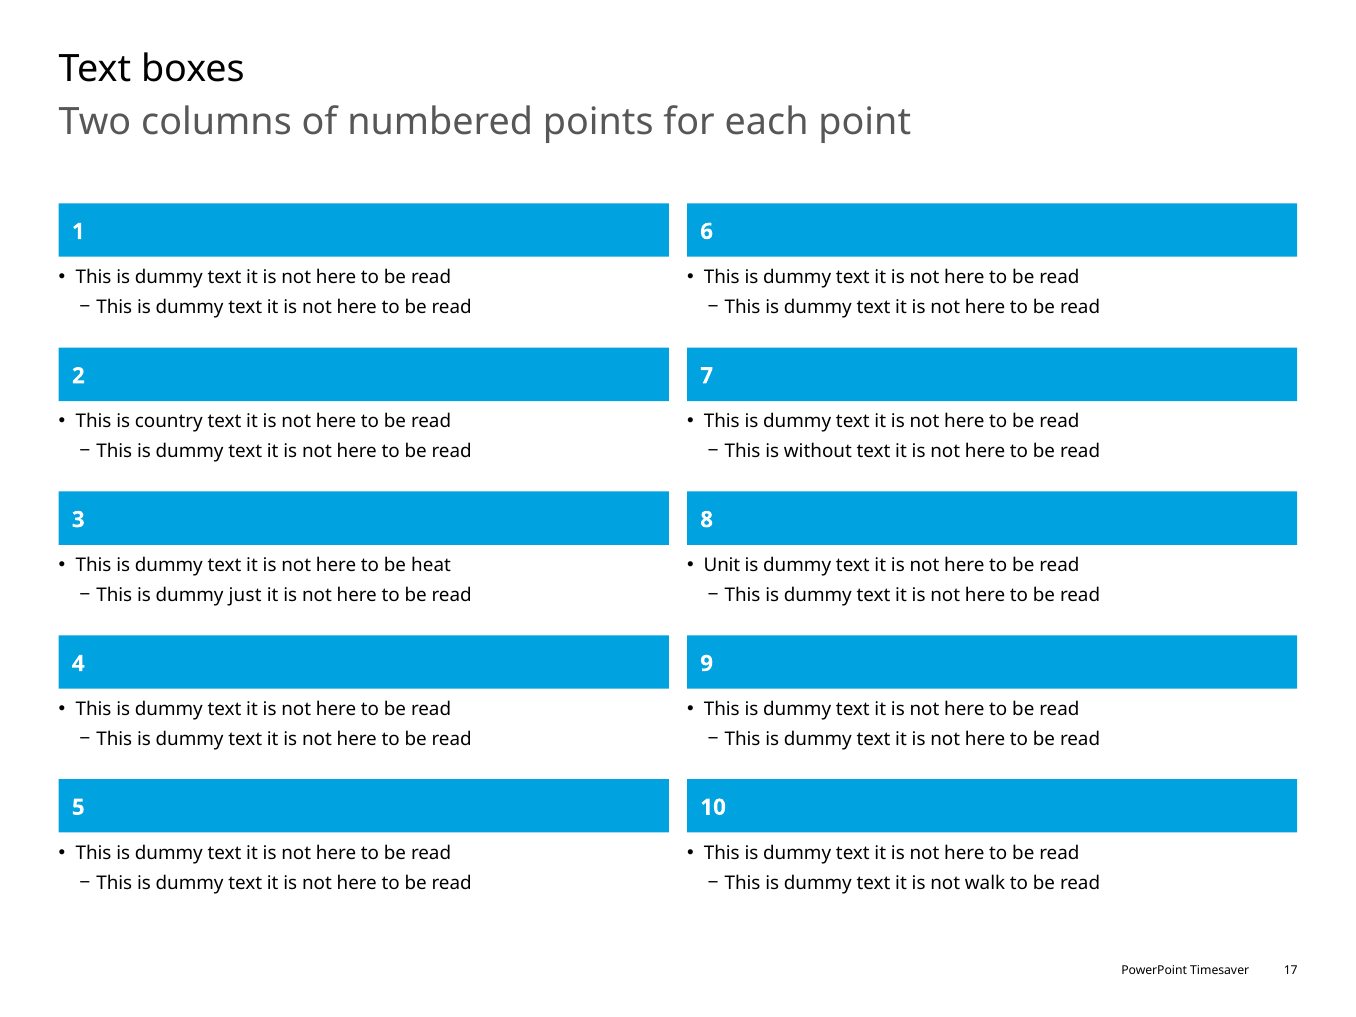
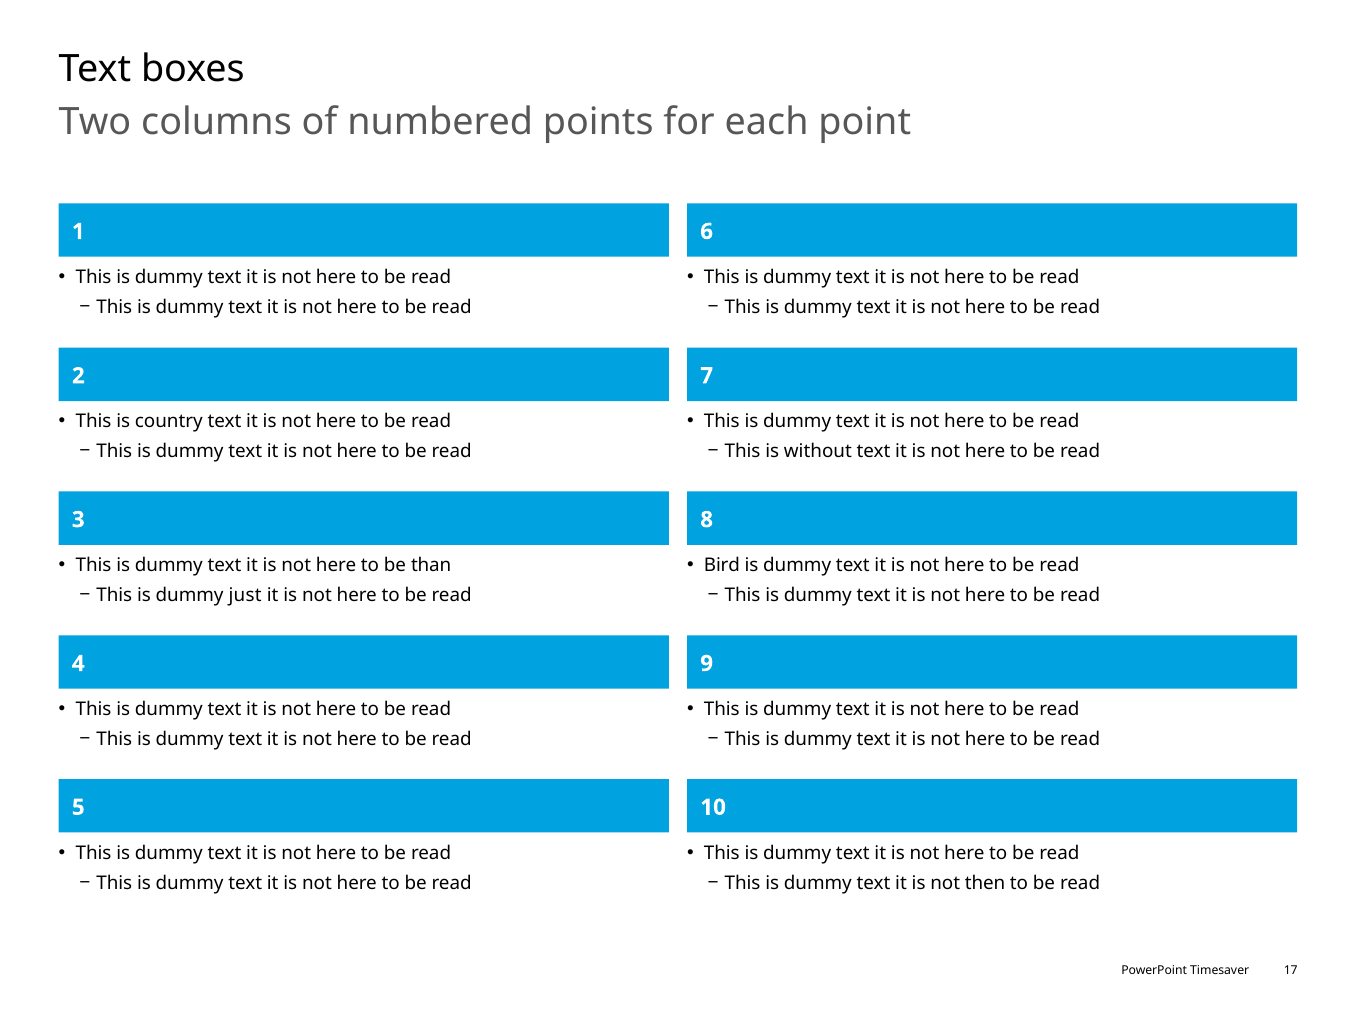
heat: heat -> than
Unit: Unit -> Bird
walk: walk -> then
